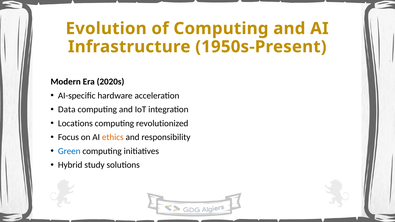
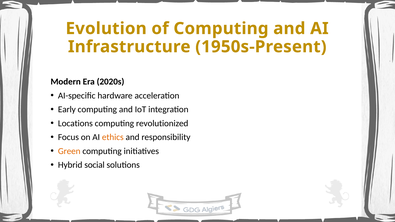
Data: Data -> Early
Green colour: blue -> orange
study: study -> social
